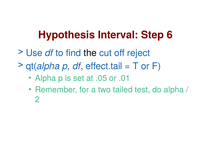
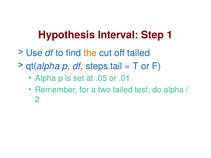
6: 6 -> 1
the colour: black -> orange
off reject: reject -> tailed
effect.tail: effect.tail -> steps.tail
